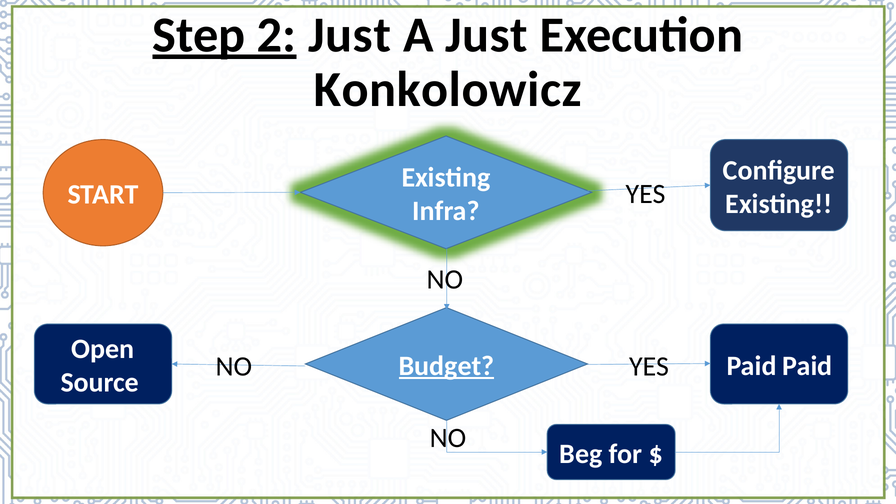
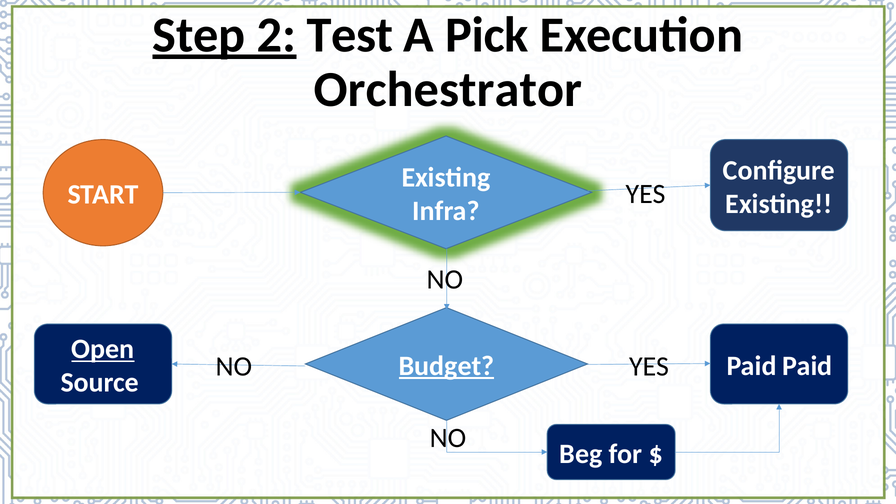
Just at (350, 35): Just -> Test
A Just: Just -> Pick
Konkolowicz: Konkolowicz -> Orchestrator
Open underline: none -> present
